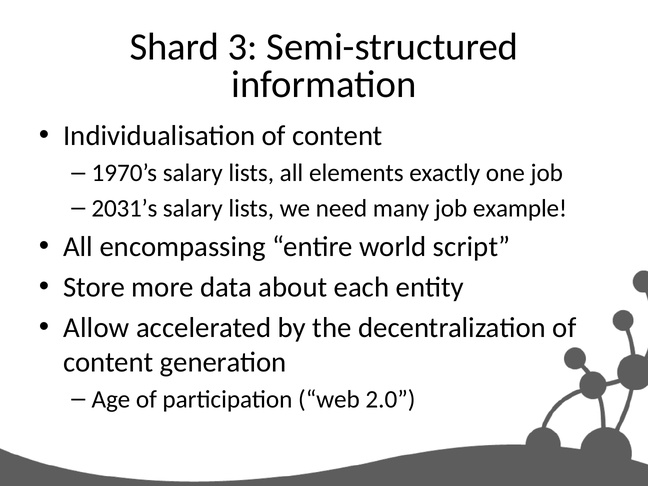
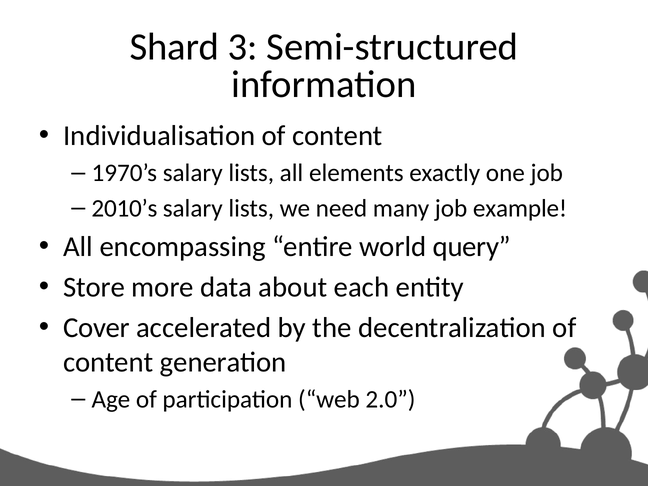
2031’s: 2031’s -> 2010’s
script: script -> query
Allow: Allow -> Cover
